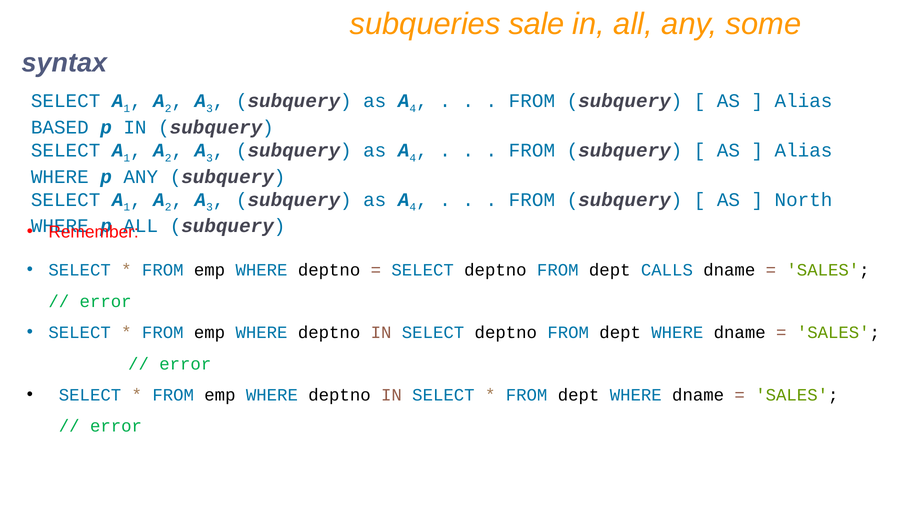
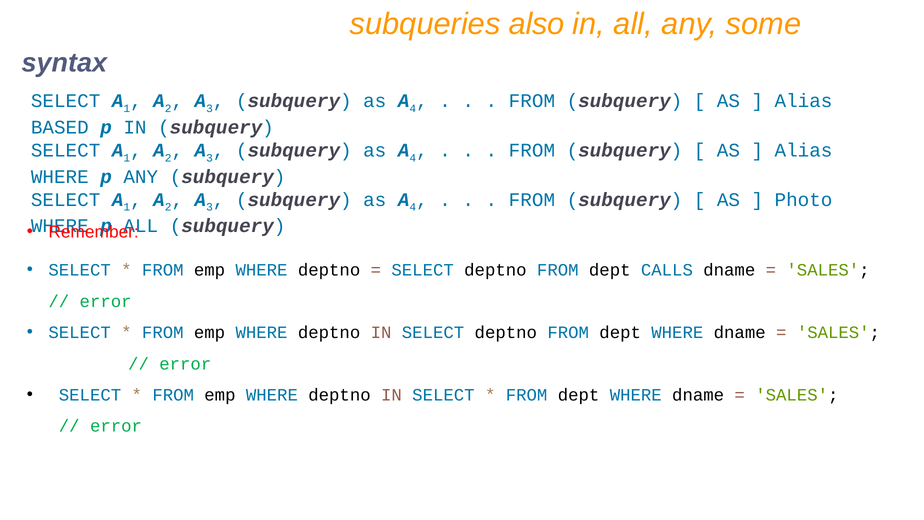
sale: sale -> also
North: North -> Photo
